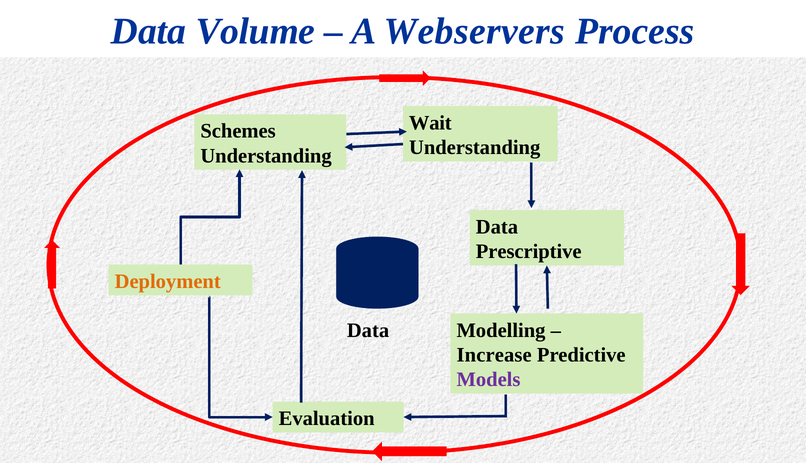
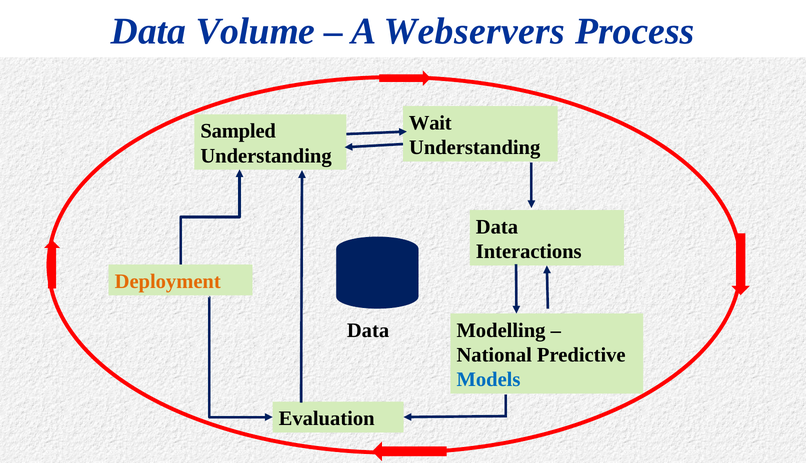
Schemes: Schemes -> Sampled
Prescriptive: Prescriptive -> Interactions
Increase: Increase -> National
Models colour: purple -> blue
